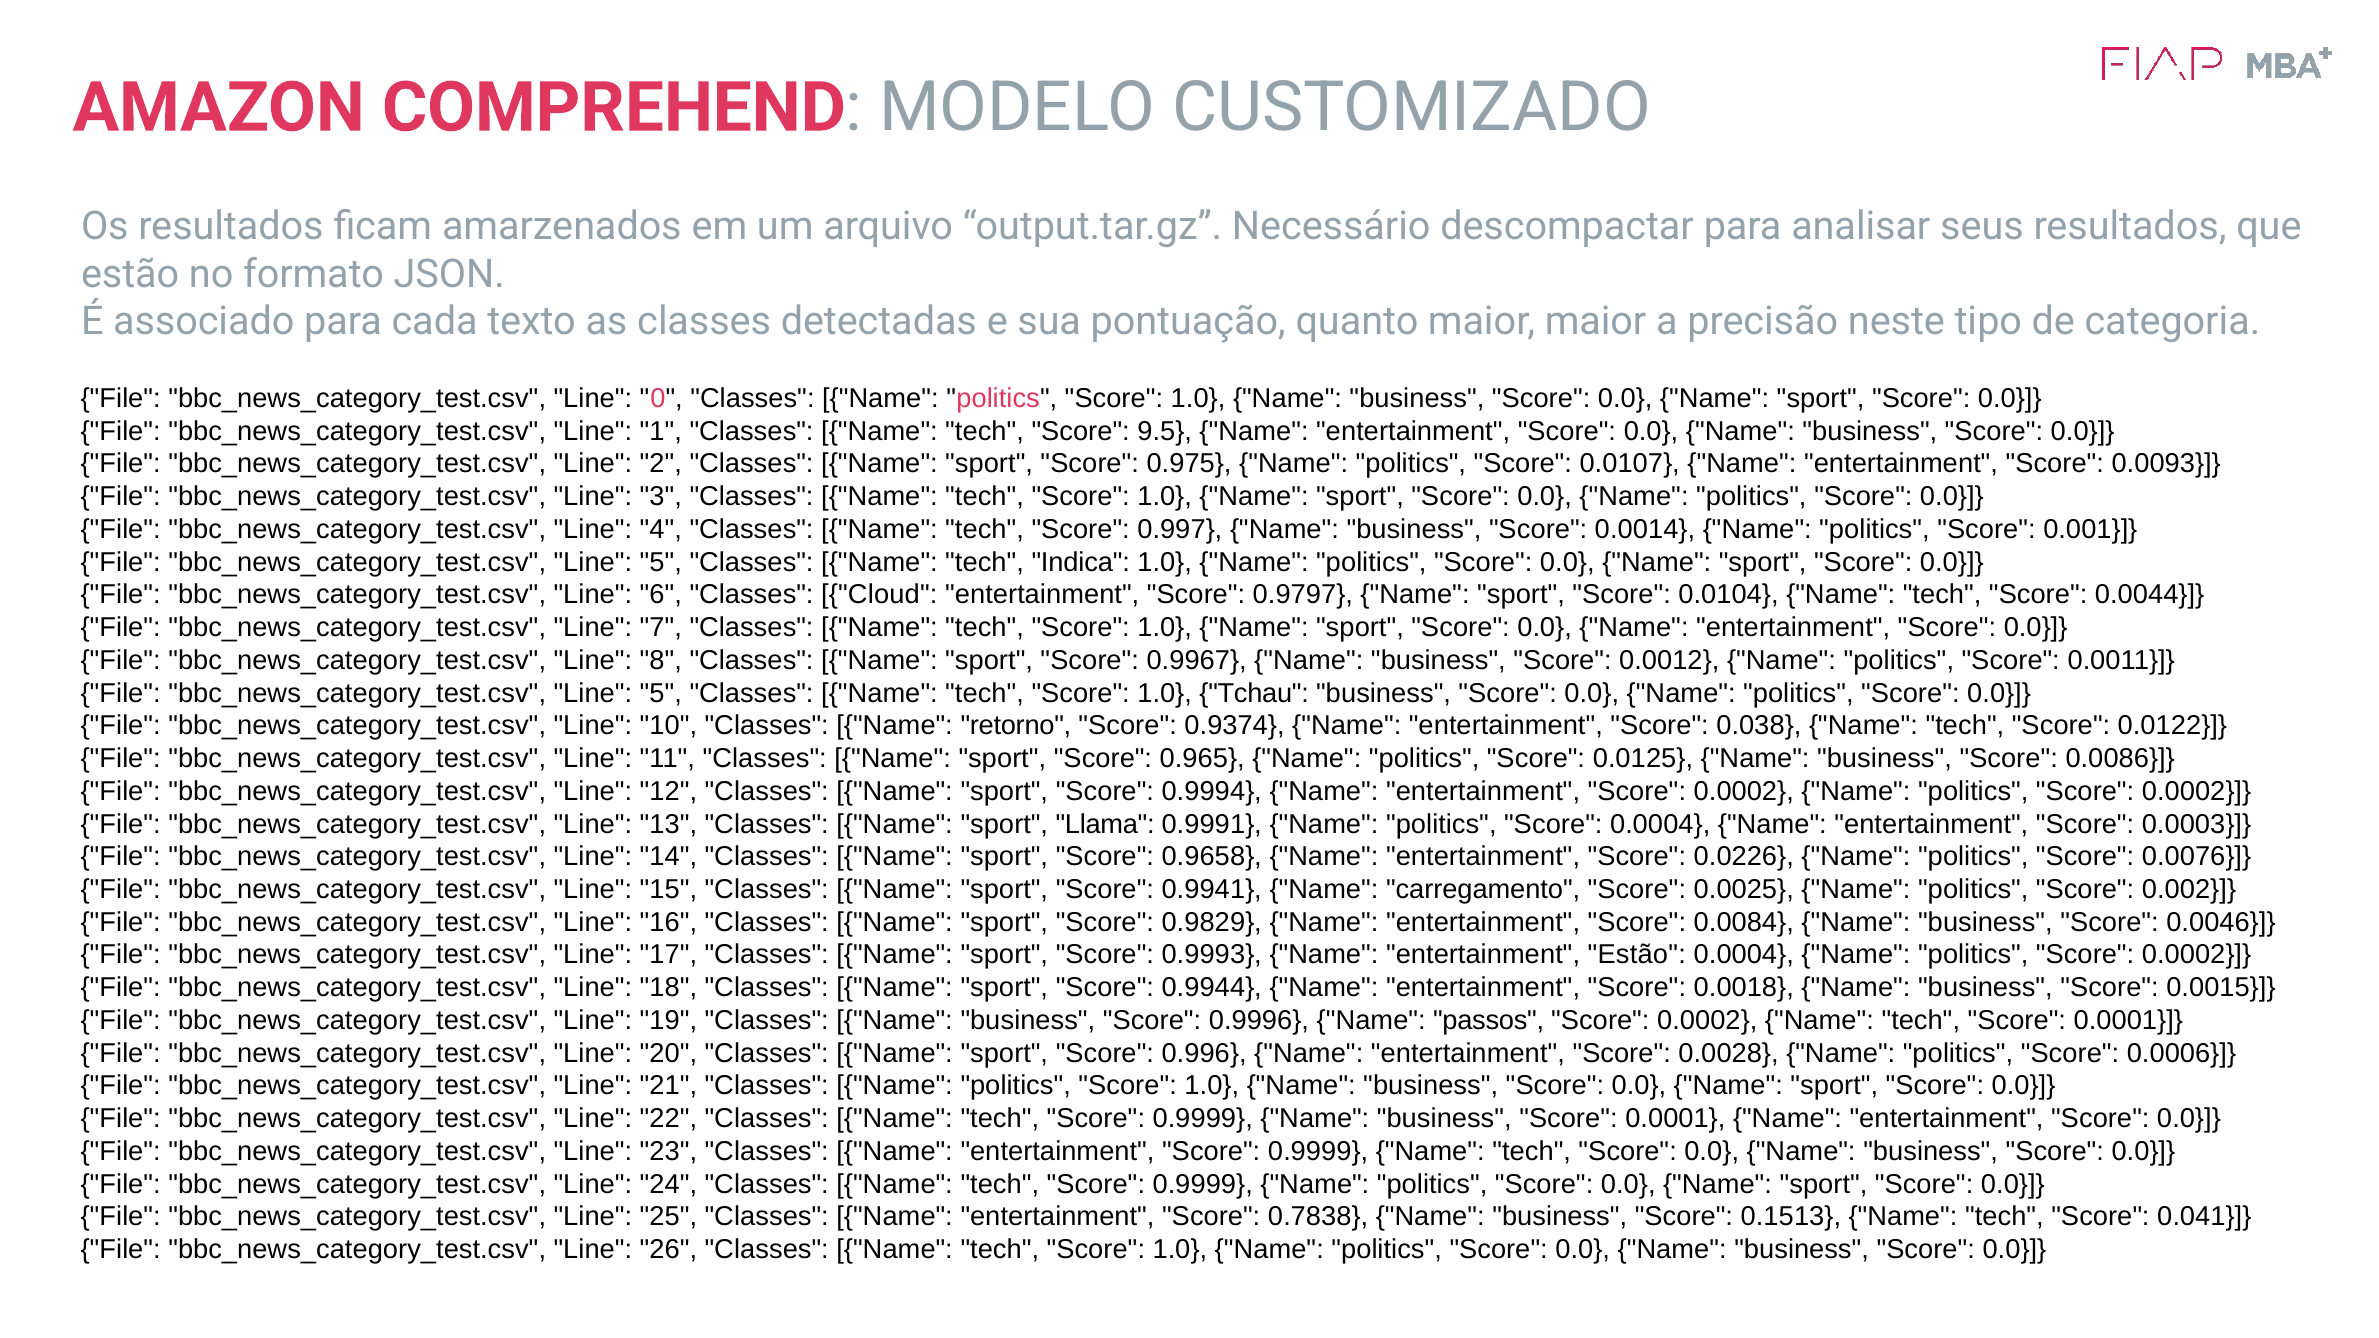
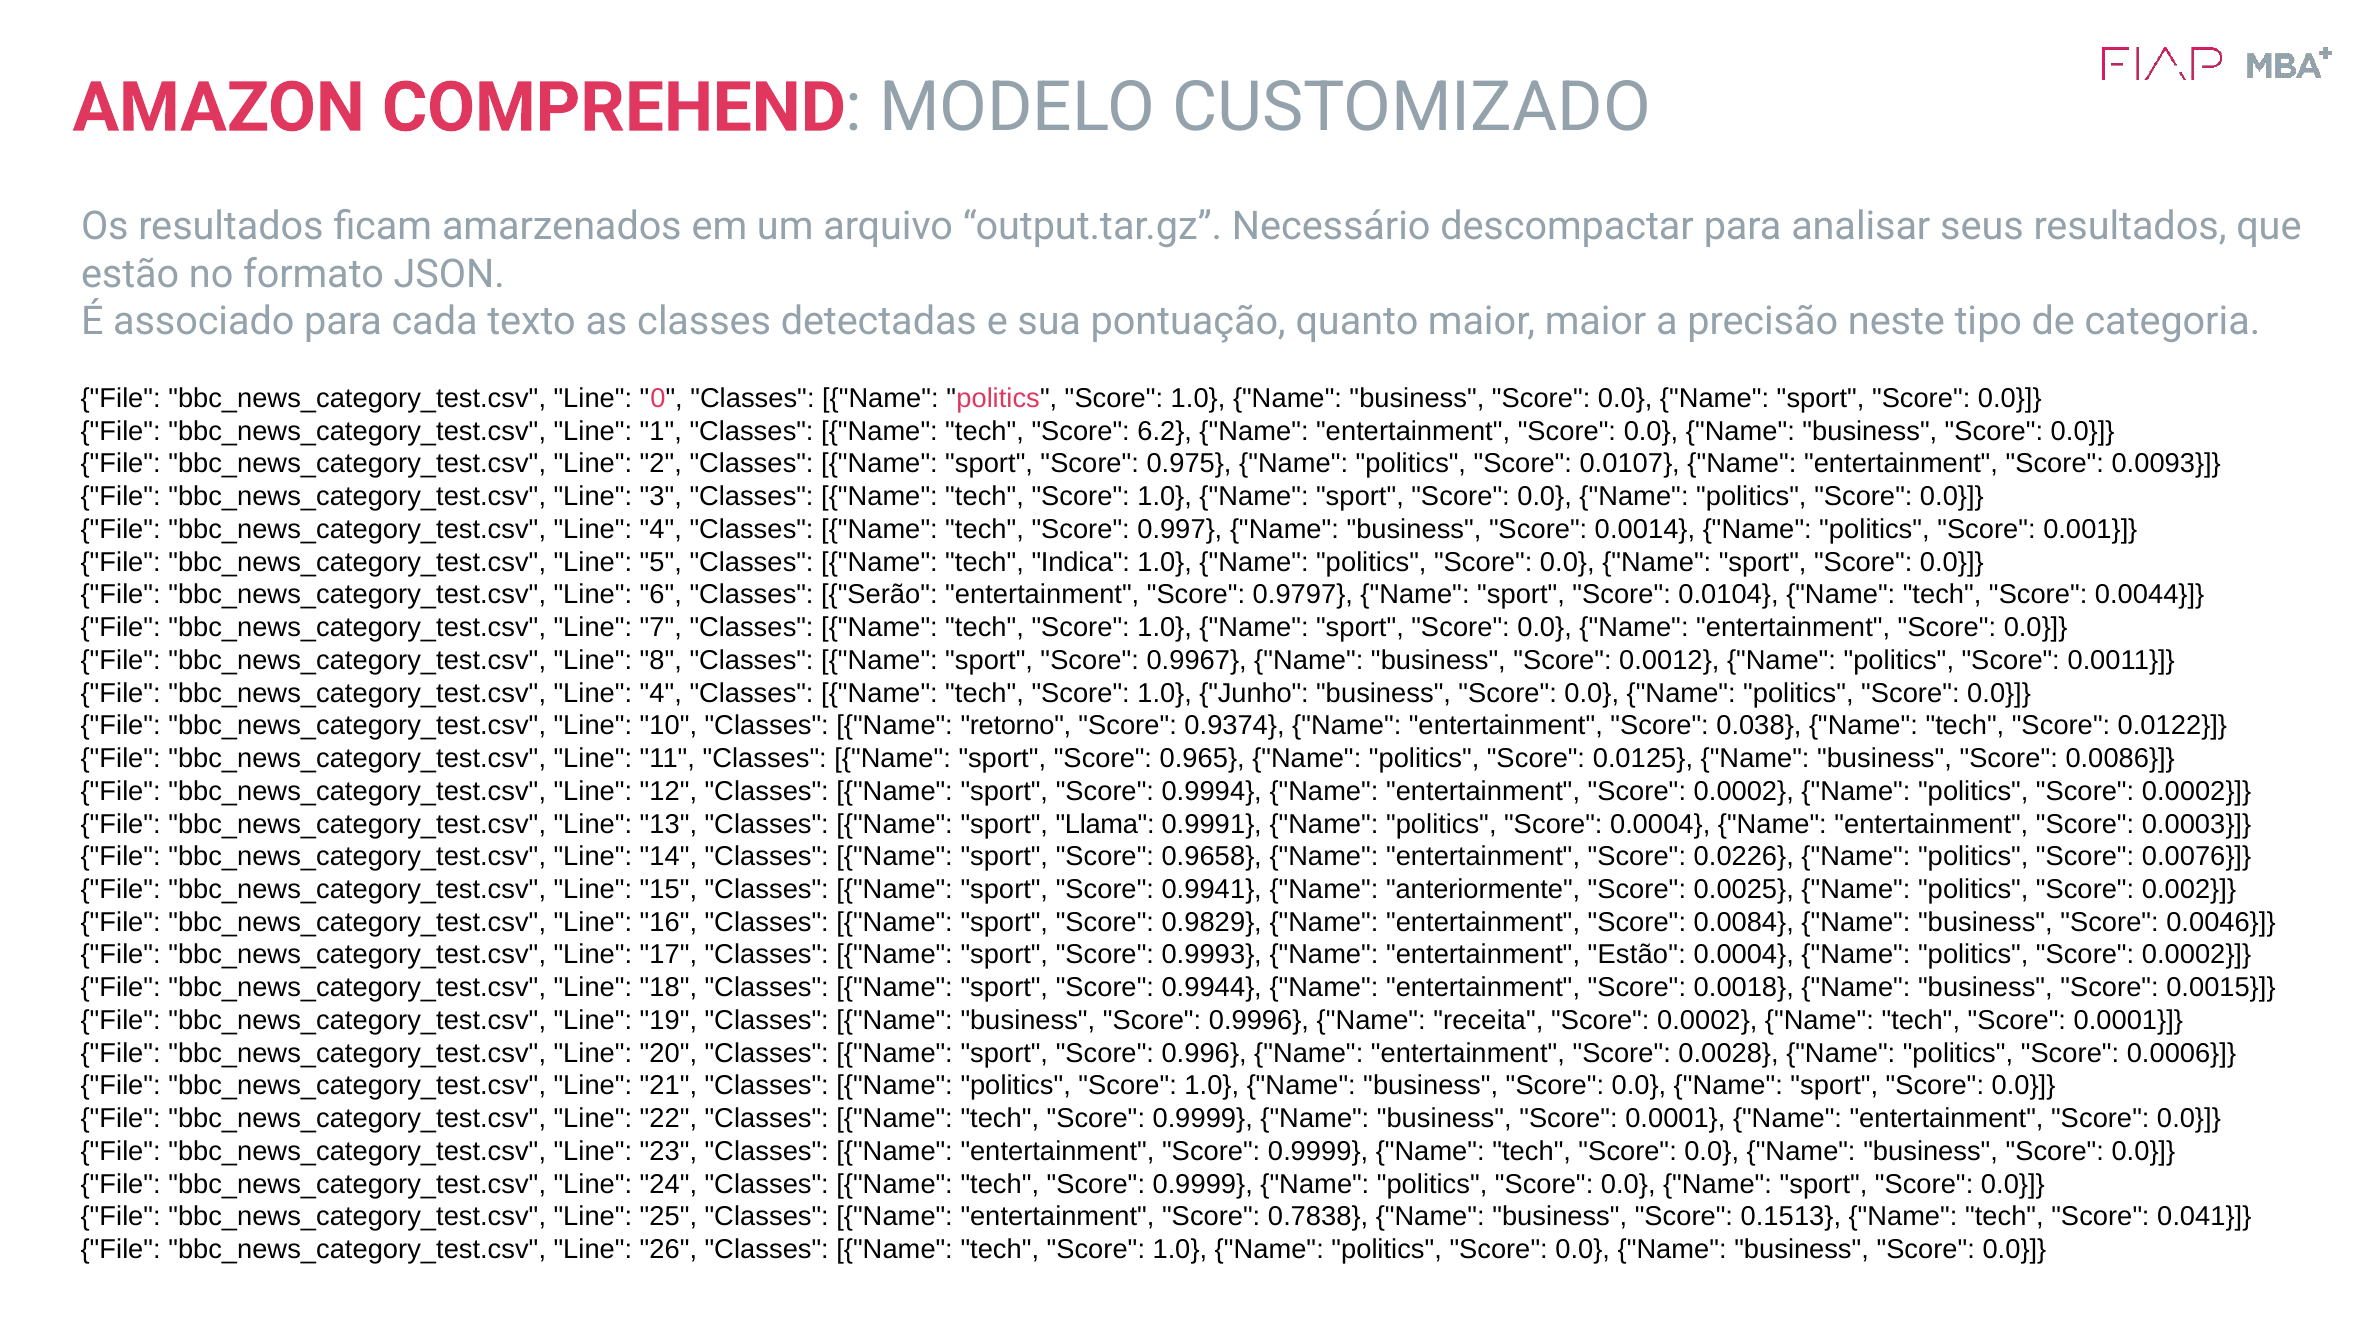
9.5: 9.5 -> 6.2
Cloud: Cloud -> Serão
5 at (661, 693): 5 -> 4
Tchau: Tchau -> Junho
carregamento: carregamento -> anteriormente
passos: passos -> receita
